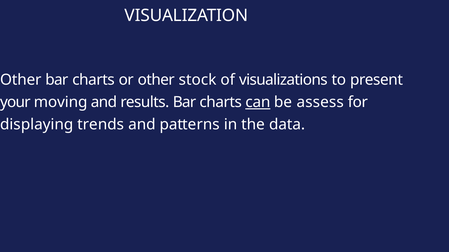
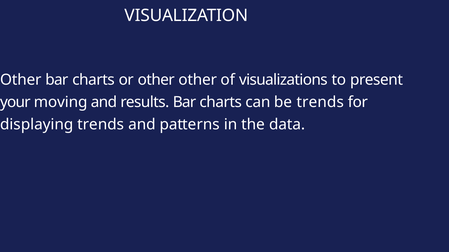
other stock: stock -> other
can underline: present -> none
be assess: assess -> trends
